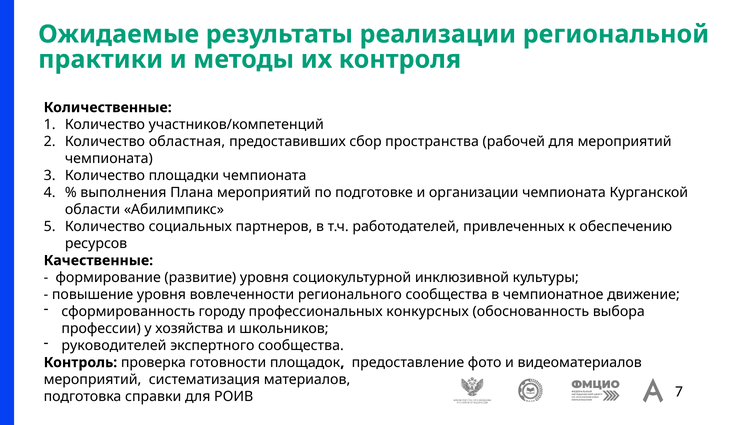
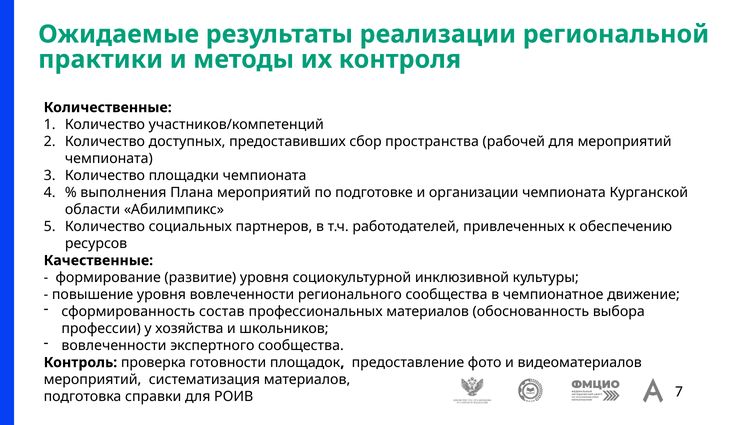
областная: областная -> доступных
городу: городу -> состав
профессиональных конкурсных: конкурсных -> материалов
руководителей at (114, 345): руководителей -> вовлеченности
